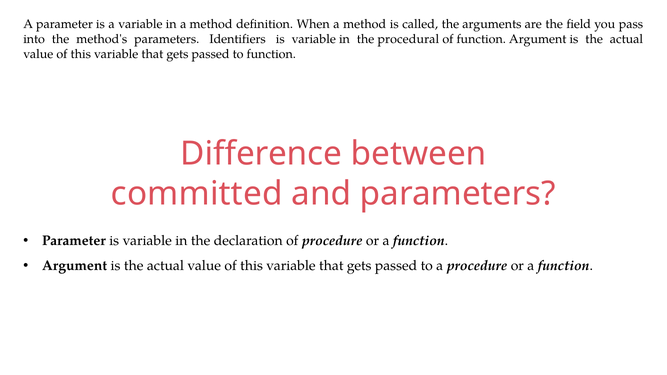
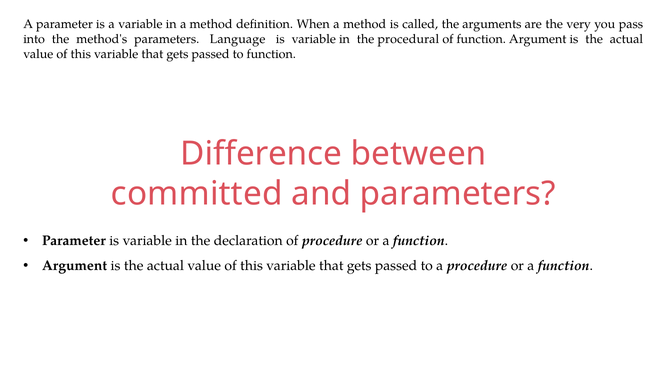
field: field -> very
Identifiers: Identifiers -> Language
